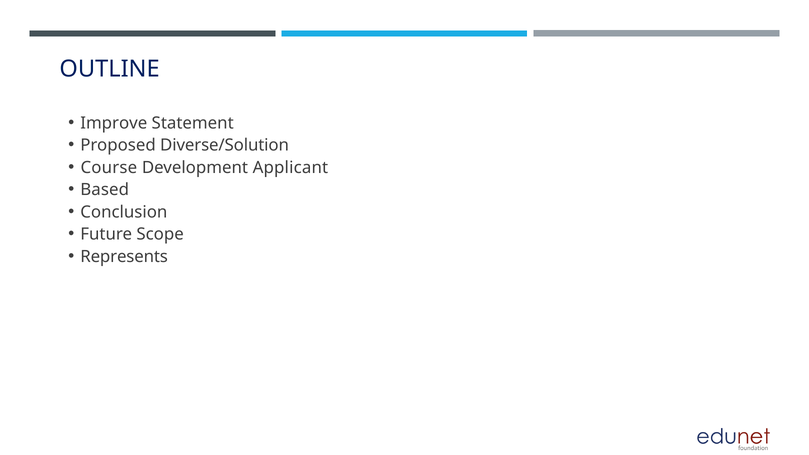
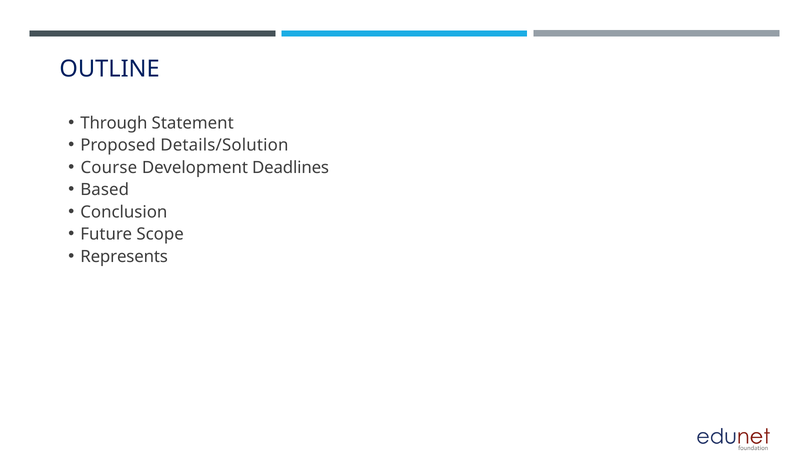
Improve: Improve -> Through
Diverse/Solution: Diverse/Solution -> Details/Solution
Applicant: Applicant -> Deadlines
